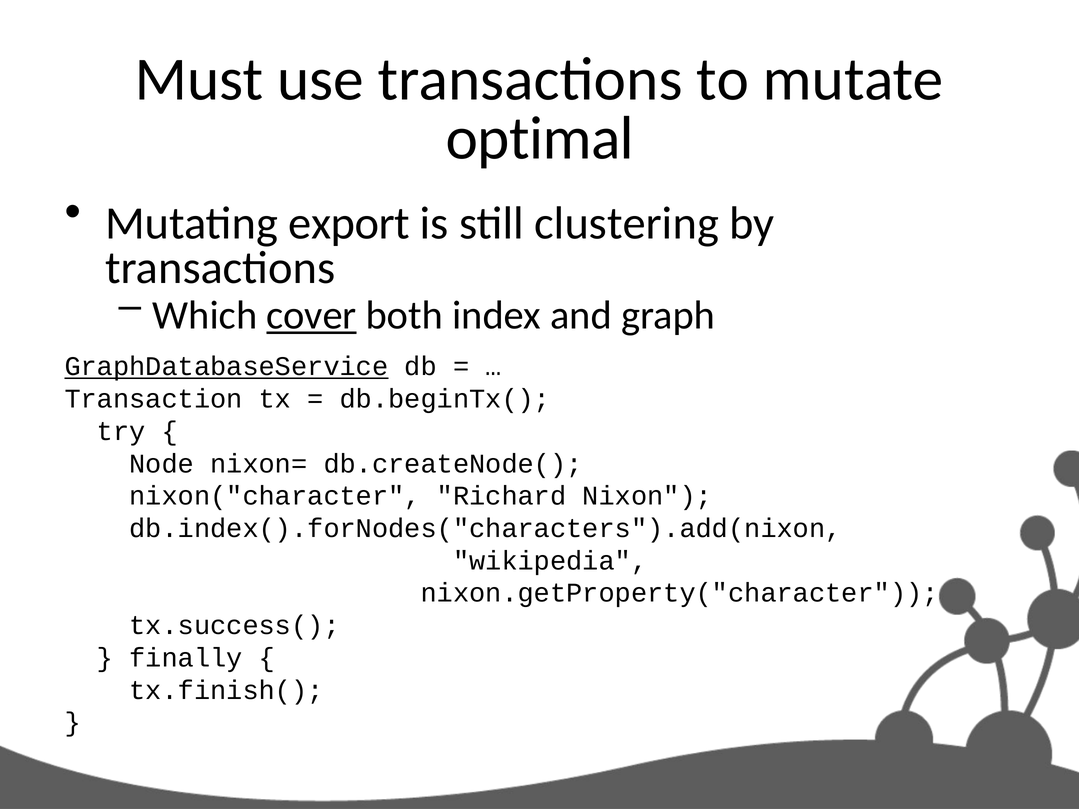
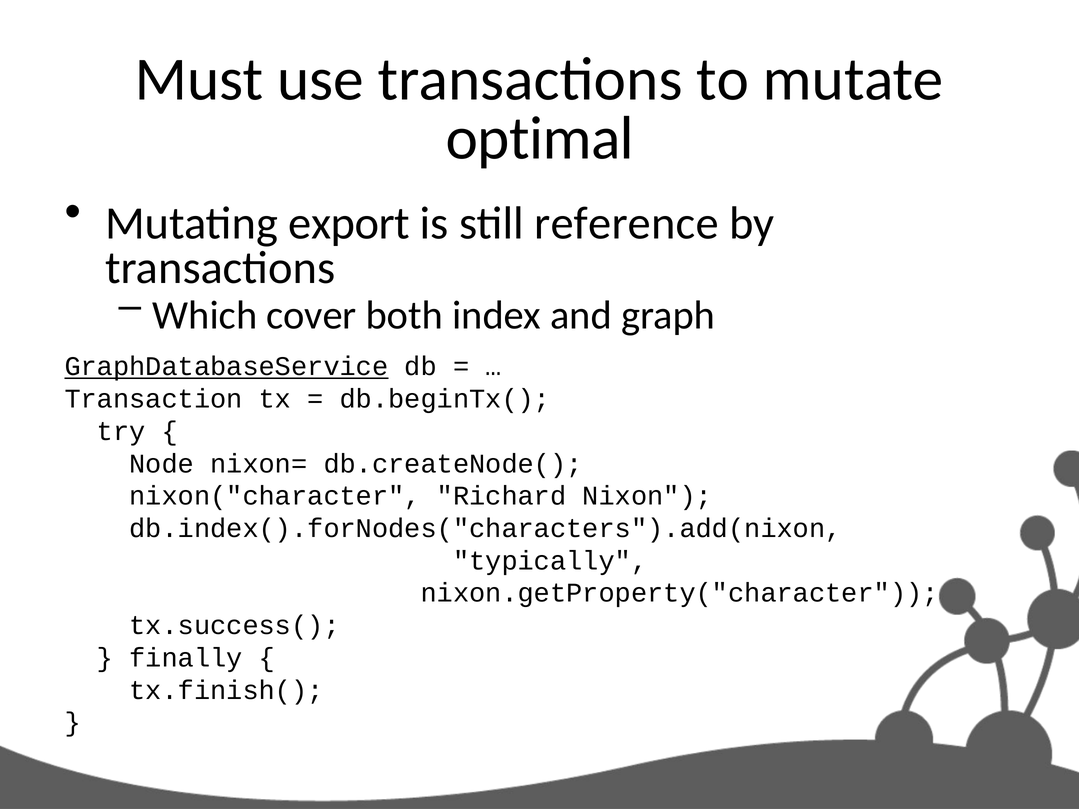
clustering: clustering -> reference
cover underline: present -> none
wikipedia: wikipedia -> typically
